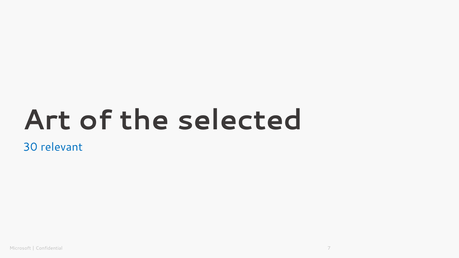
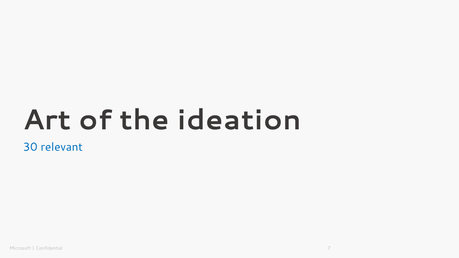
selected: selected -> ideation
